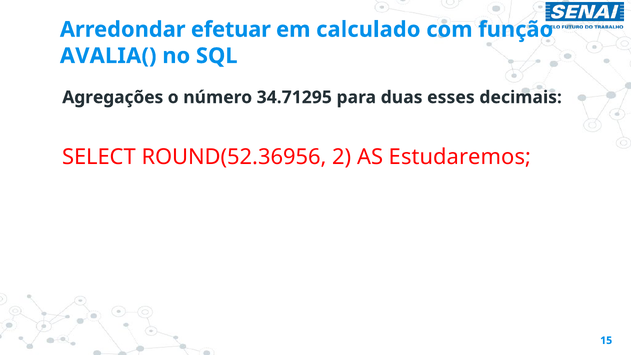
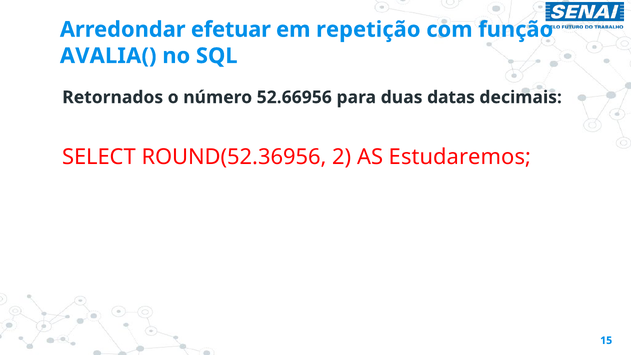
calculado: calculado -> repetição
Agregações: Agregações -> Retornados
34.71295: 34.71295 -> 52.66956
esses: esses -> datas
